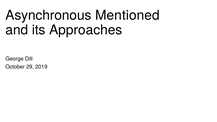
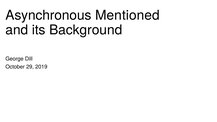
Approaches: Approaches -> Background
